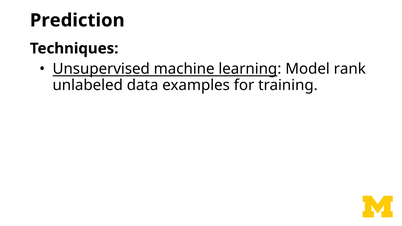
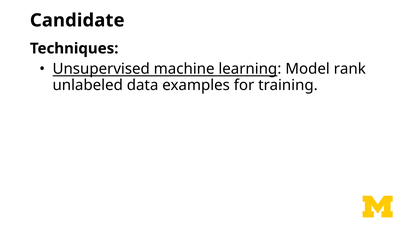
Prediction: Prediction -> Candidate
